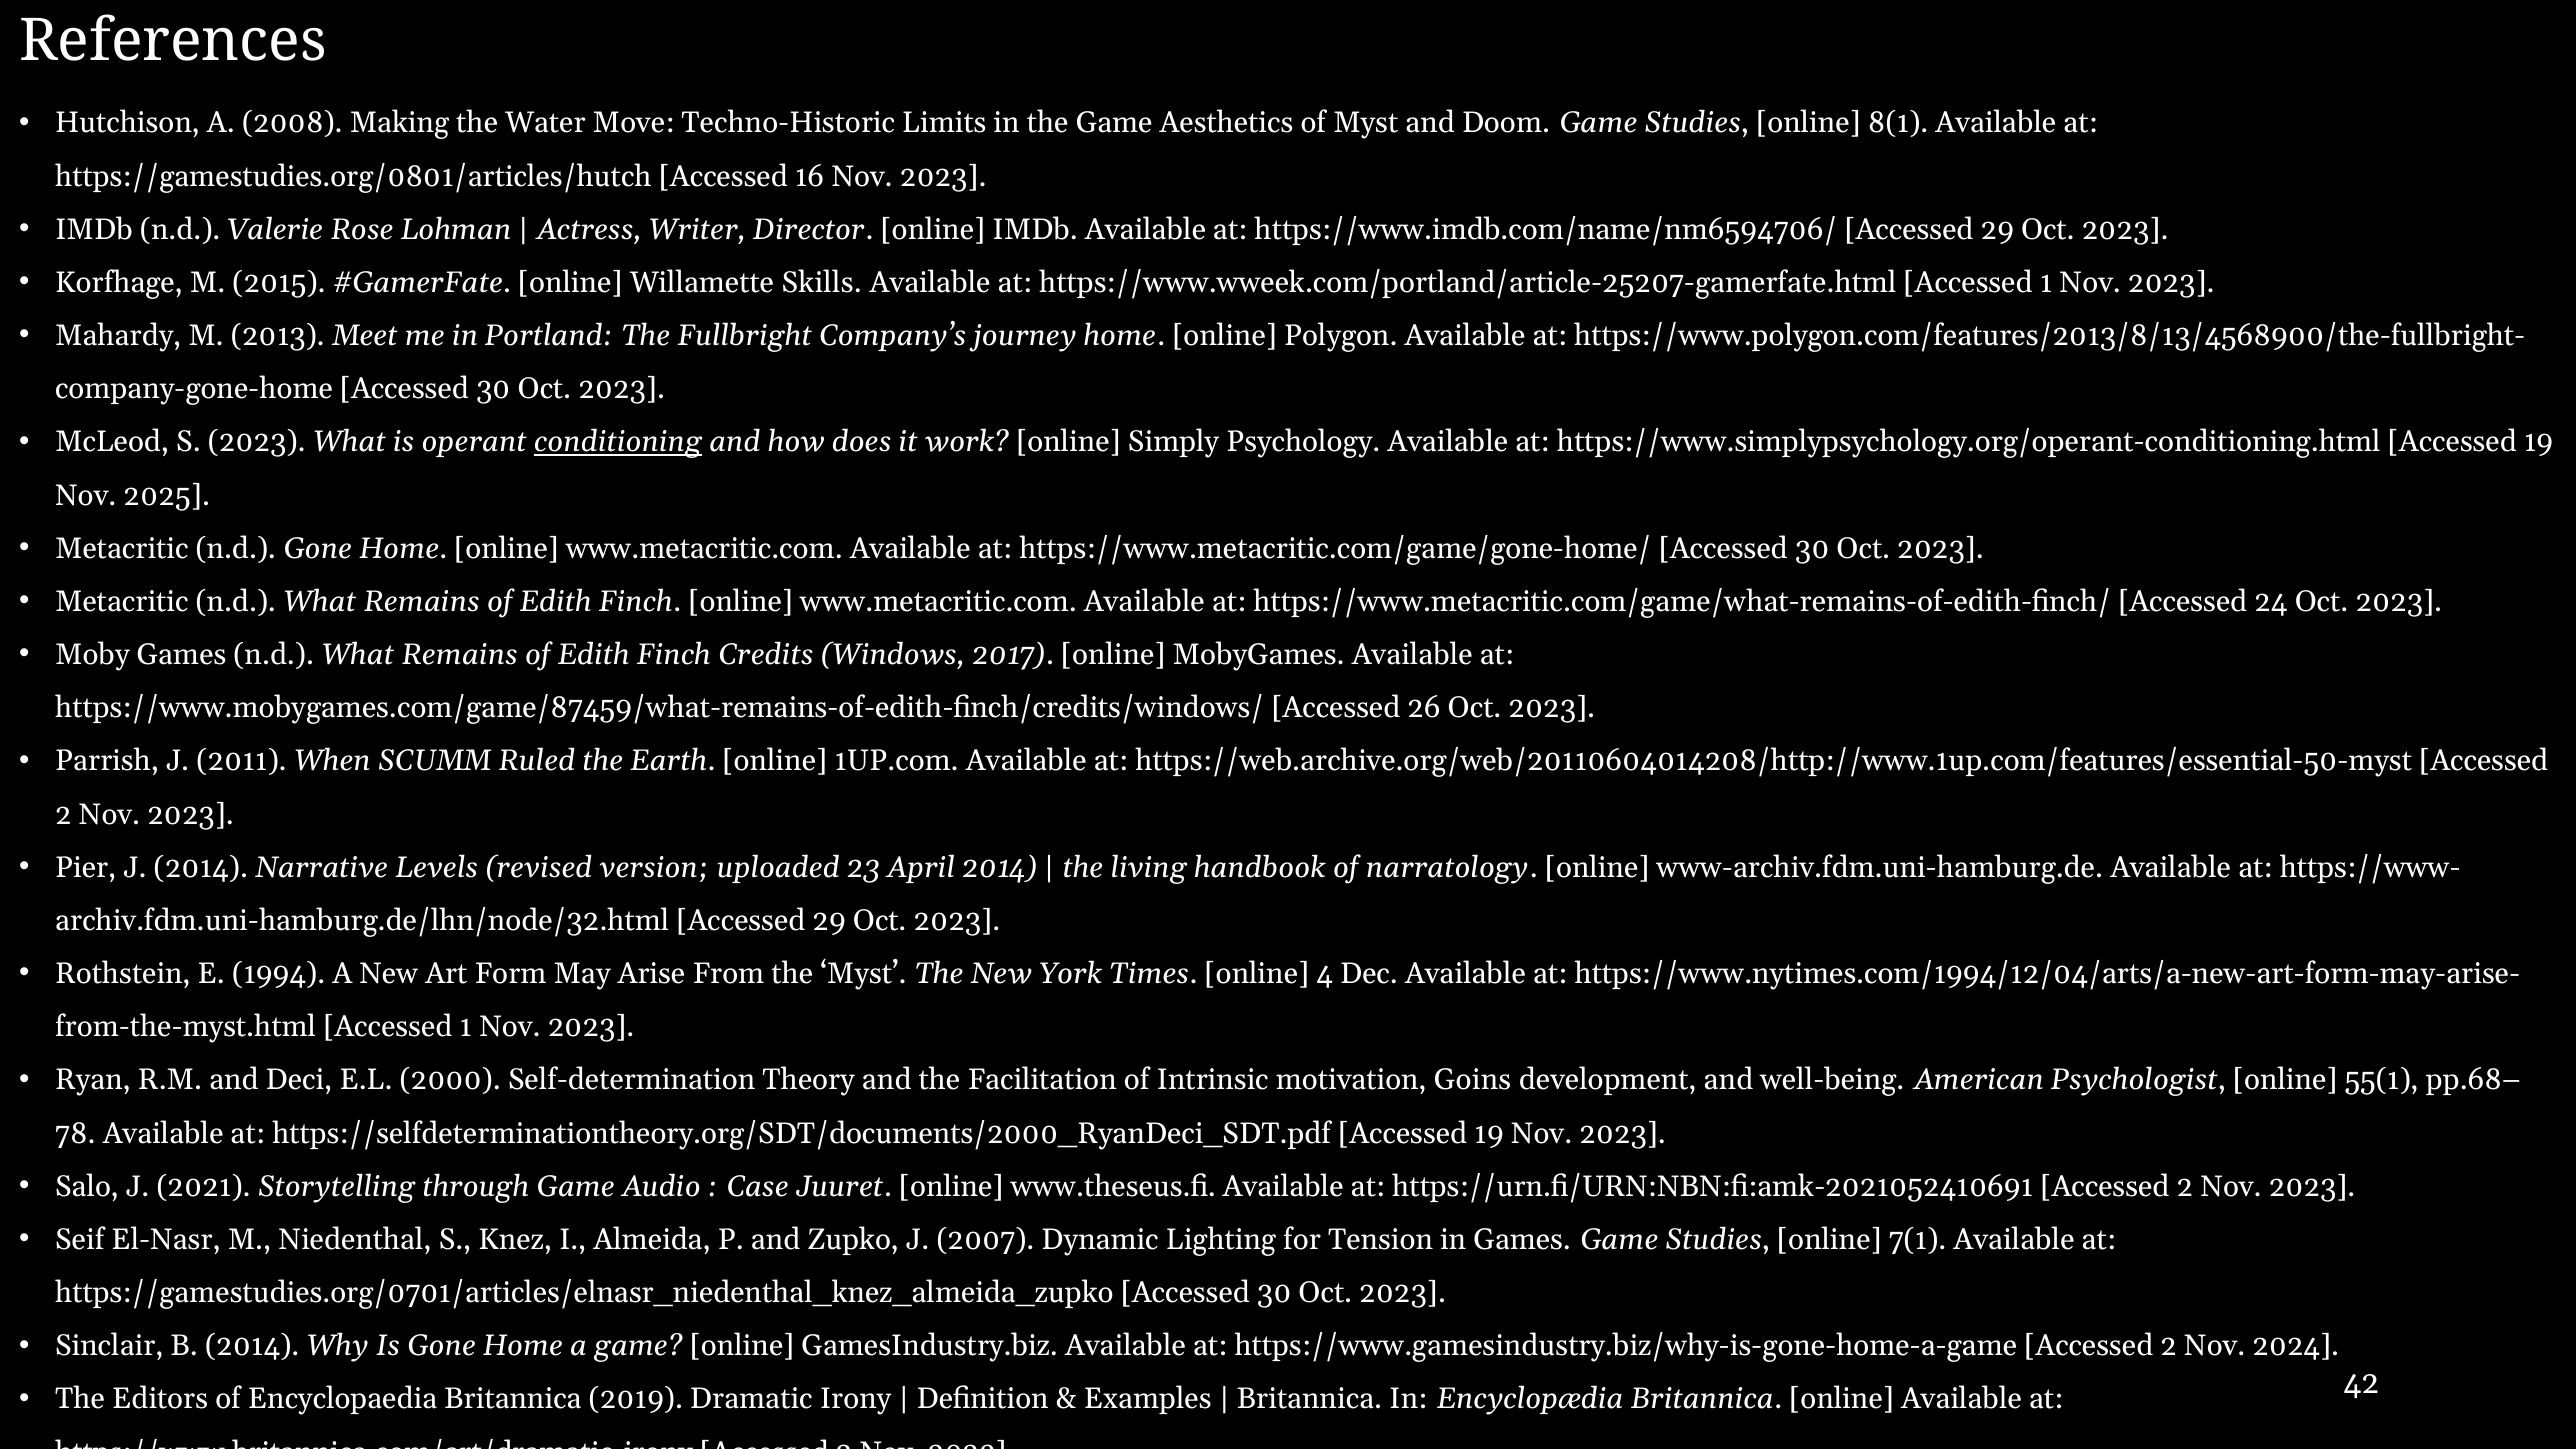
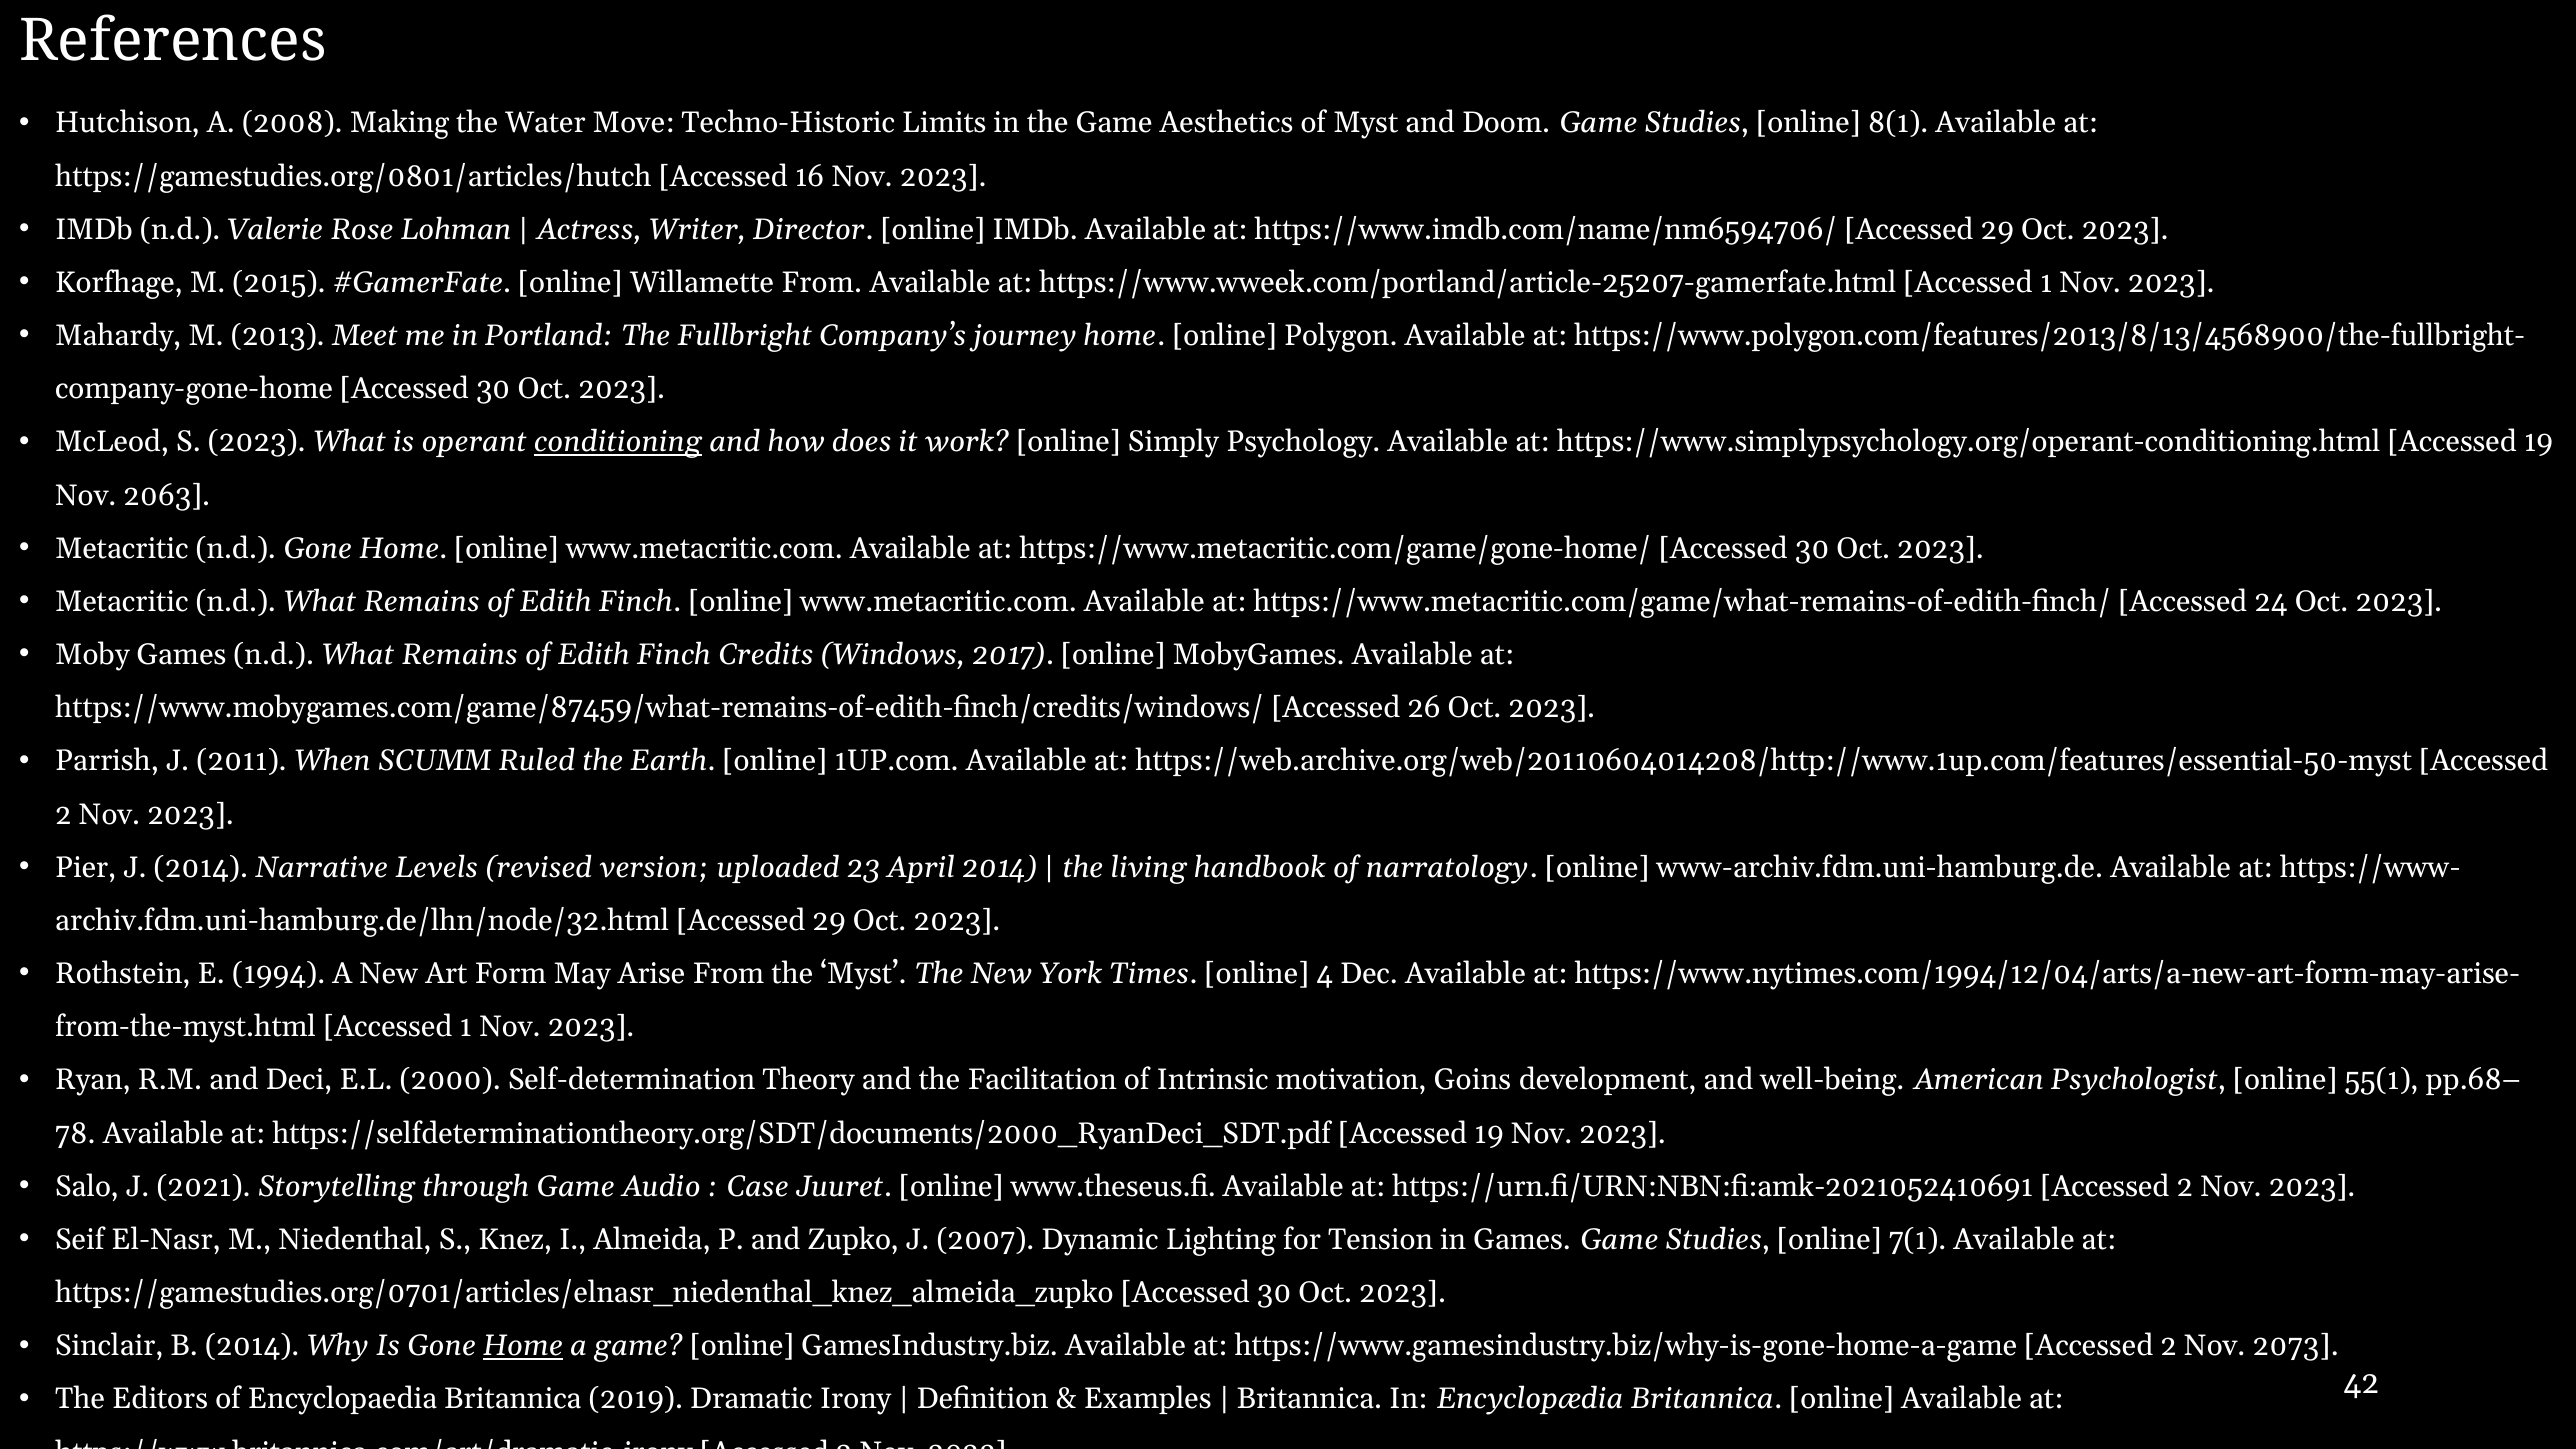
Willamette Skills: Skills -> From
2025: 2025 -> 2063
Home at (523, 1346) underline: none -> present
2024: 2024 -> 2073
